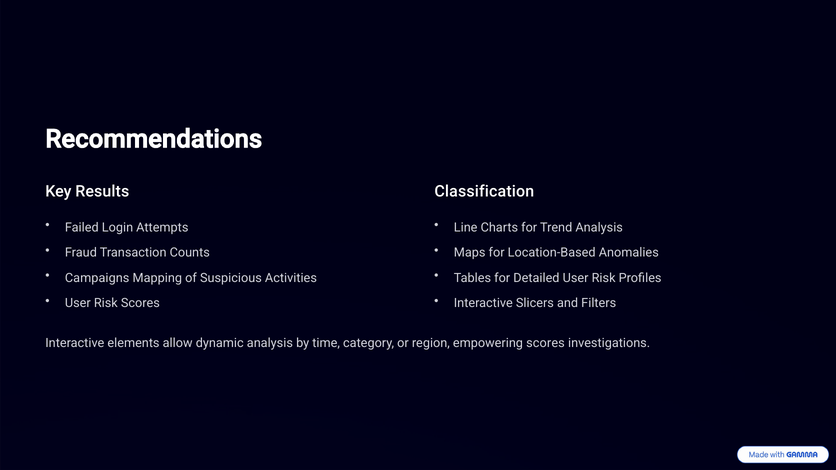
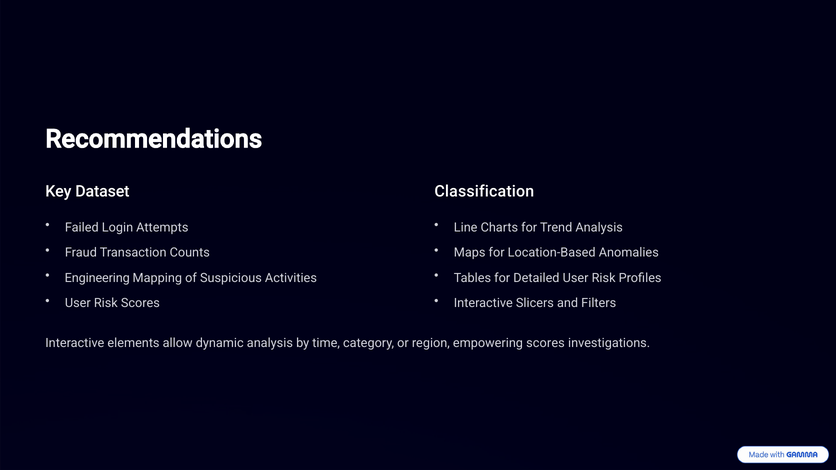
Results: Results -> Dataset
Campaigns: Campaigns -> Engineering
